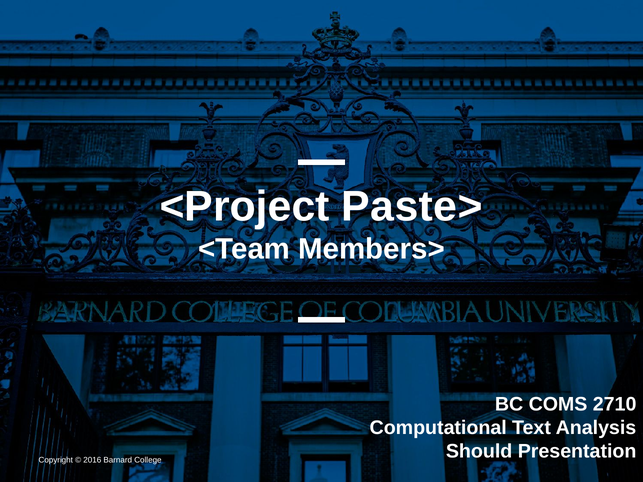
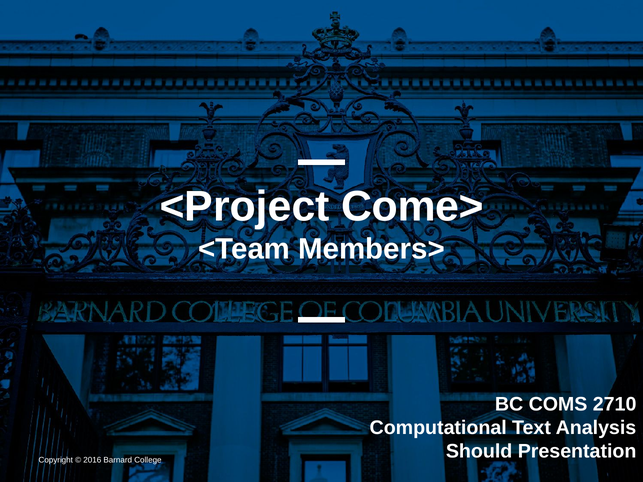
Paste>: Paste> -> Come>
